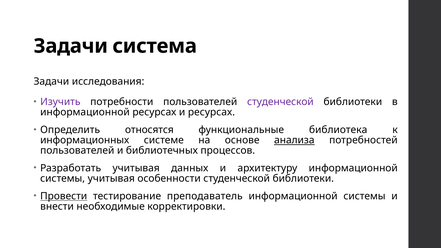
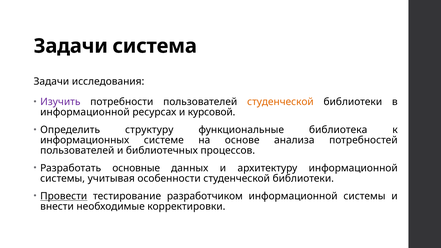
студенческой at (280, 102) colour: purple -> orange
и ресурсах: ресурсах -> курсовой
относятся: относятся -> структуру
анализа underline: present -> none
Разработать учитывая: учитывая -> основные
преподаватель: преподаватель -> разработчиком
